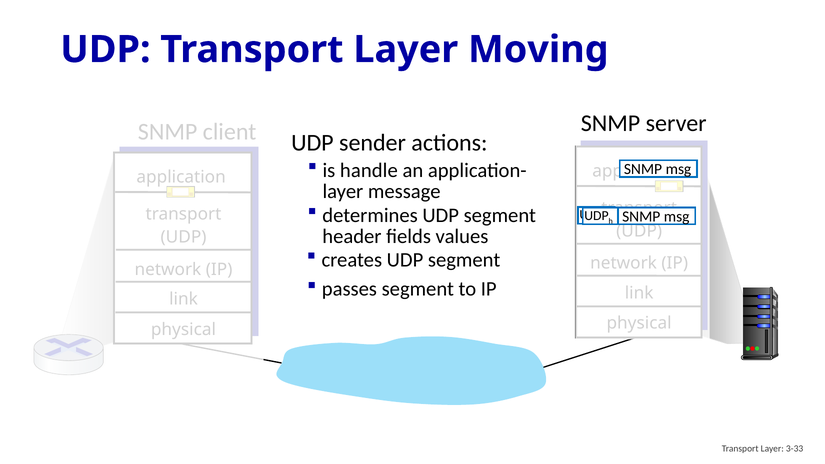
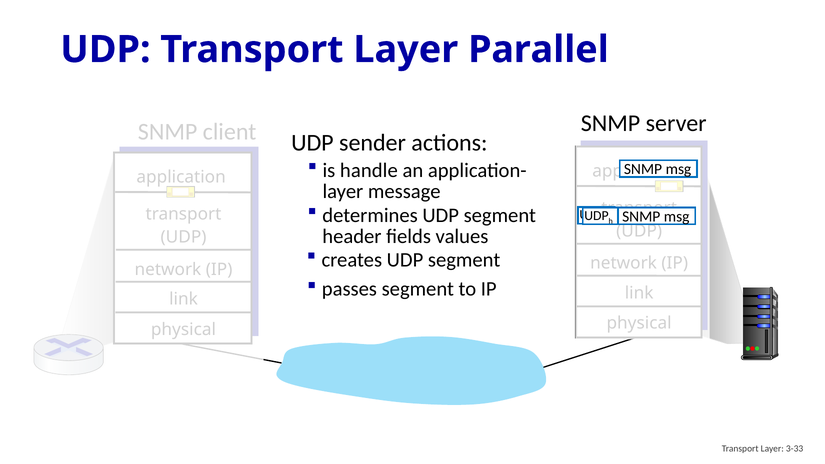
Moving: Moving -> Parallel
